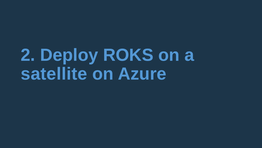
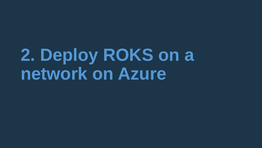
satellite: satellite -> network
